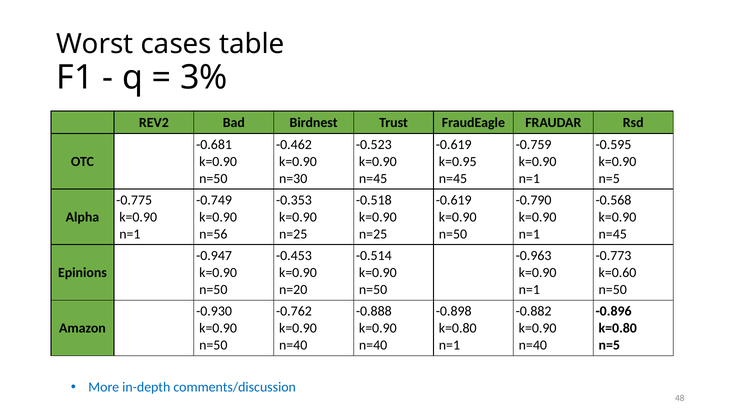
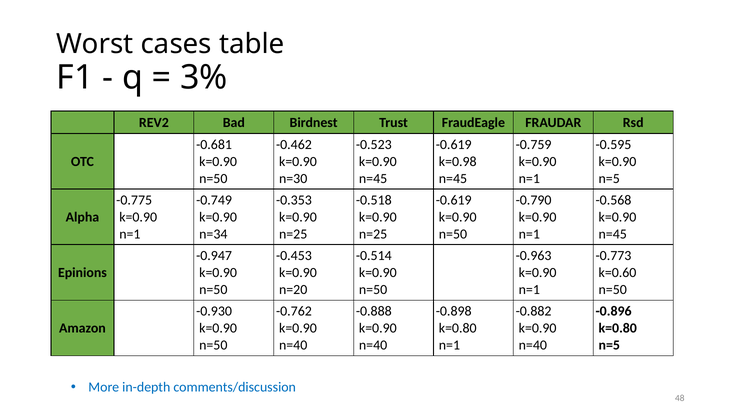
k=0.95: k=0.95 -> k=0.98
n=56: n=56 -> n=34
